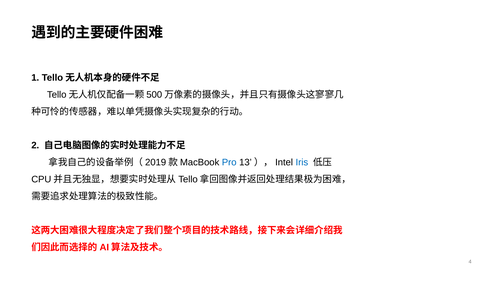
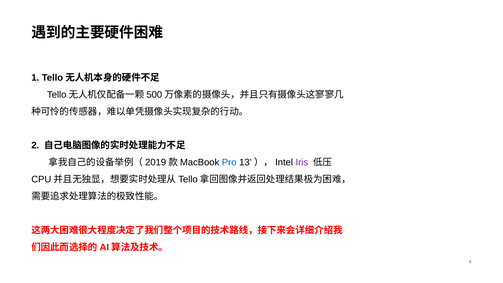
Iris colour: blue -> purple
